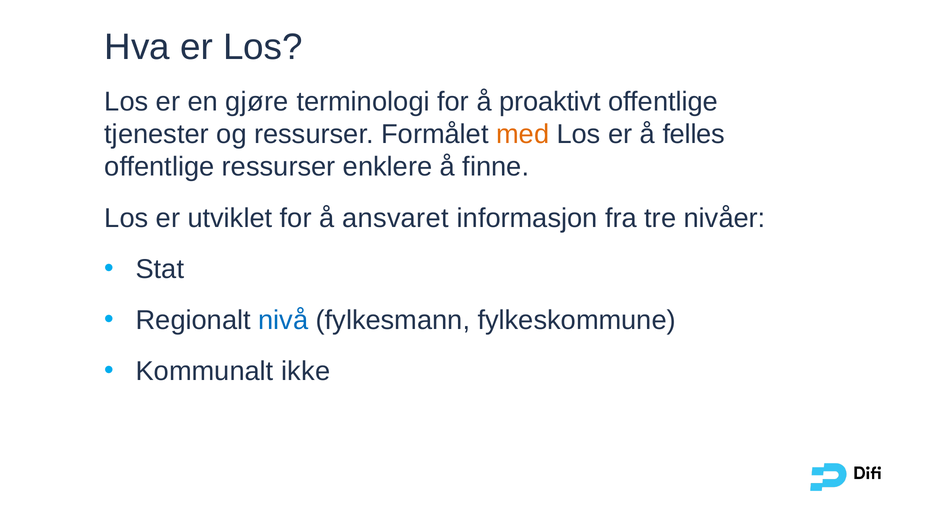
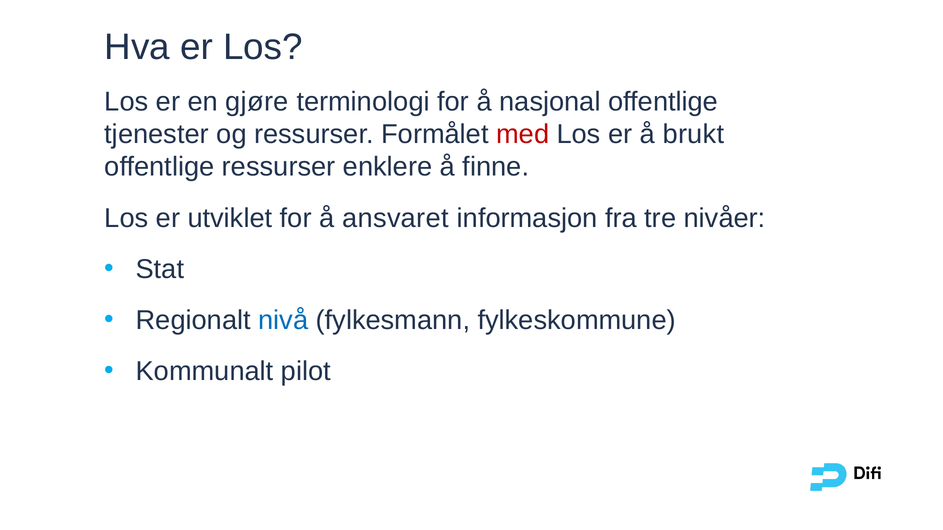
proaktivt: proaktivt -> nasjonal
med colour: orange -> red
felles: felles -> brukt
ikke: ikke -> pilot
